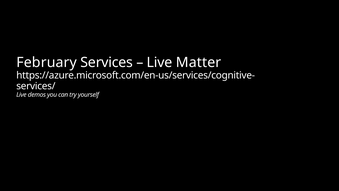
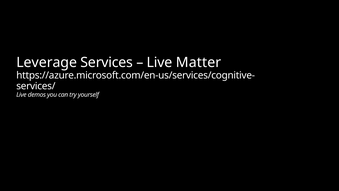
February: February -> Leverage
